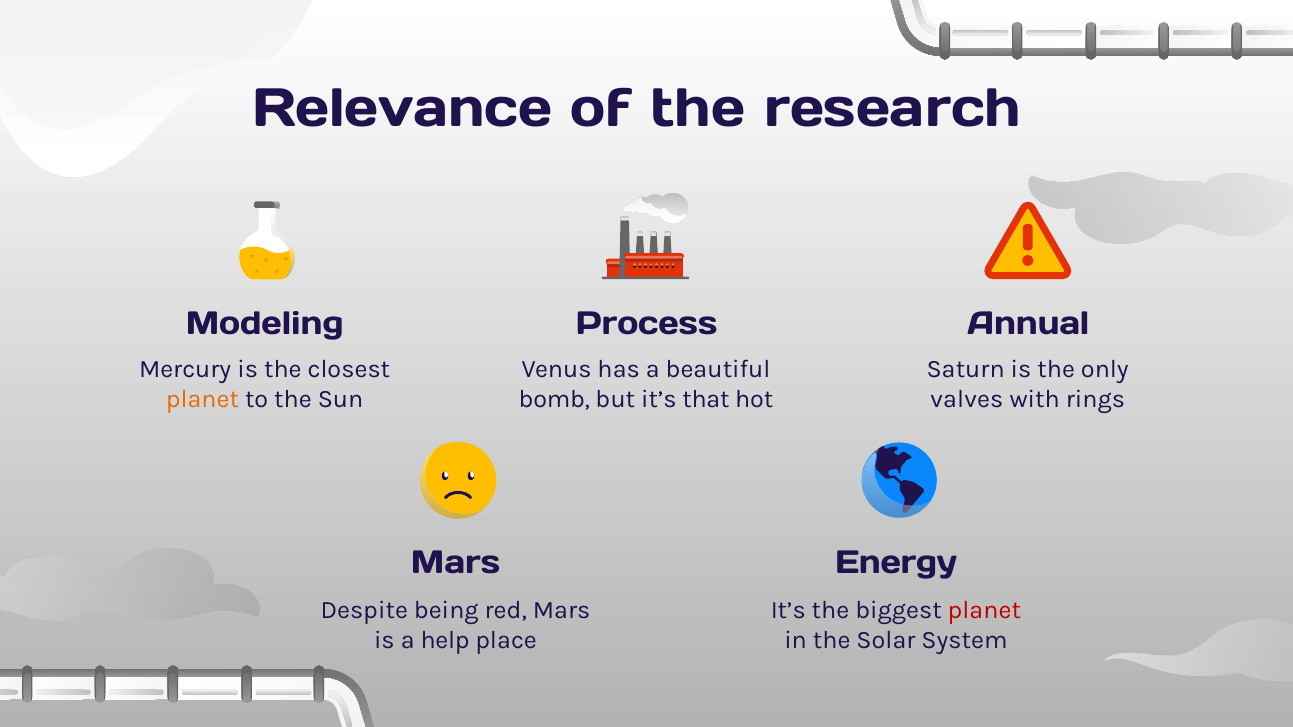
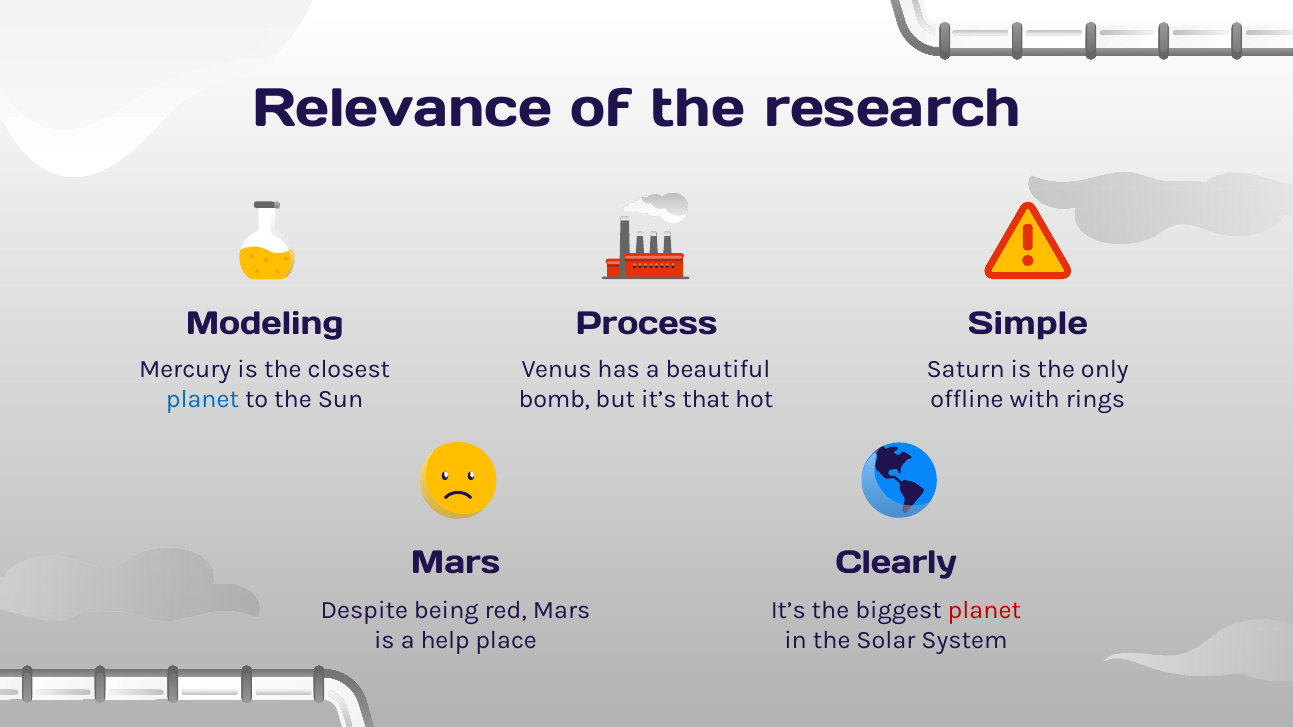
Annual: Annual -> Simple
planet at (202, 399) colour: orange -> blue
valves: valves -> offline
Energy: Energy -> Clearly
